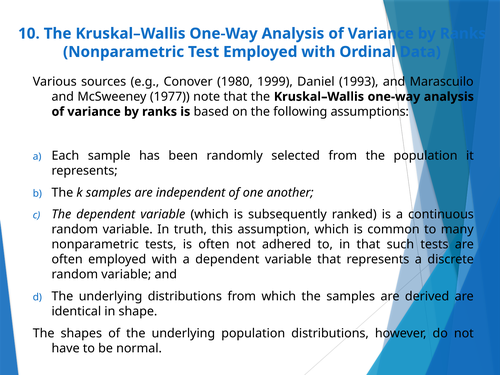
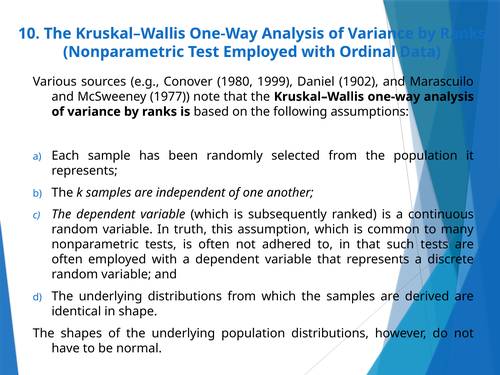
1993: 1993 -> 1902
